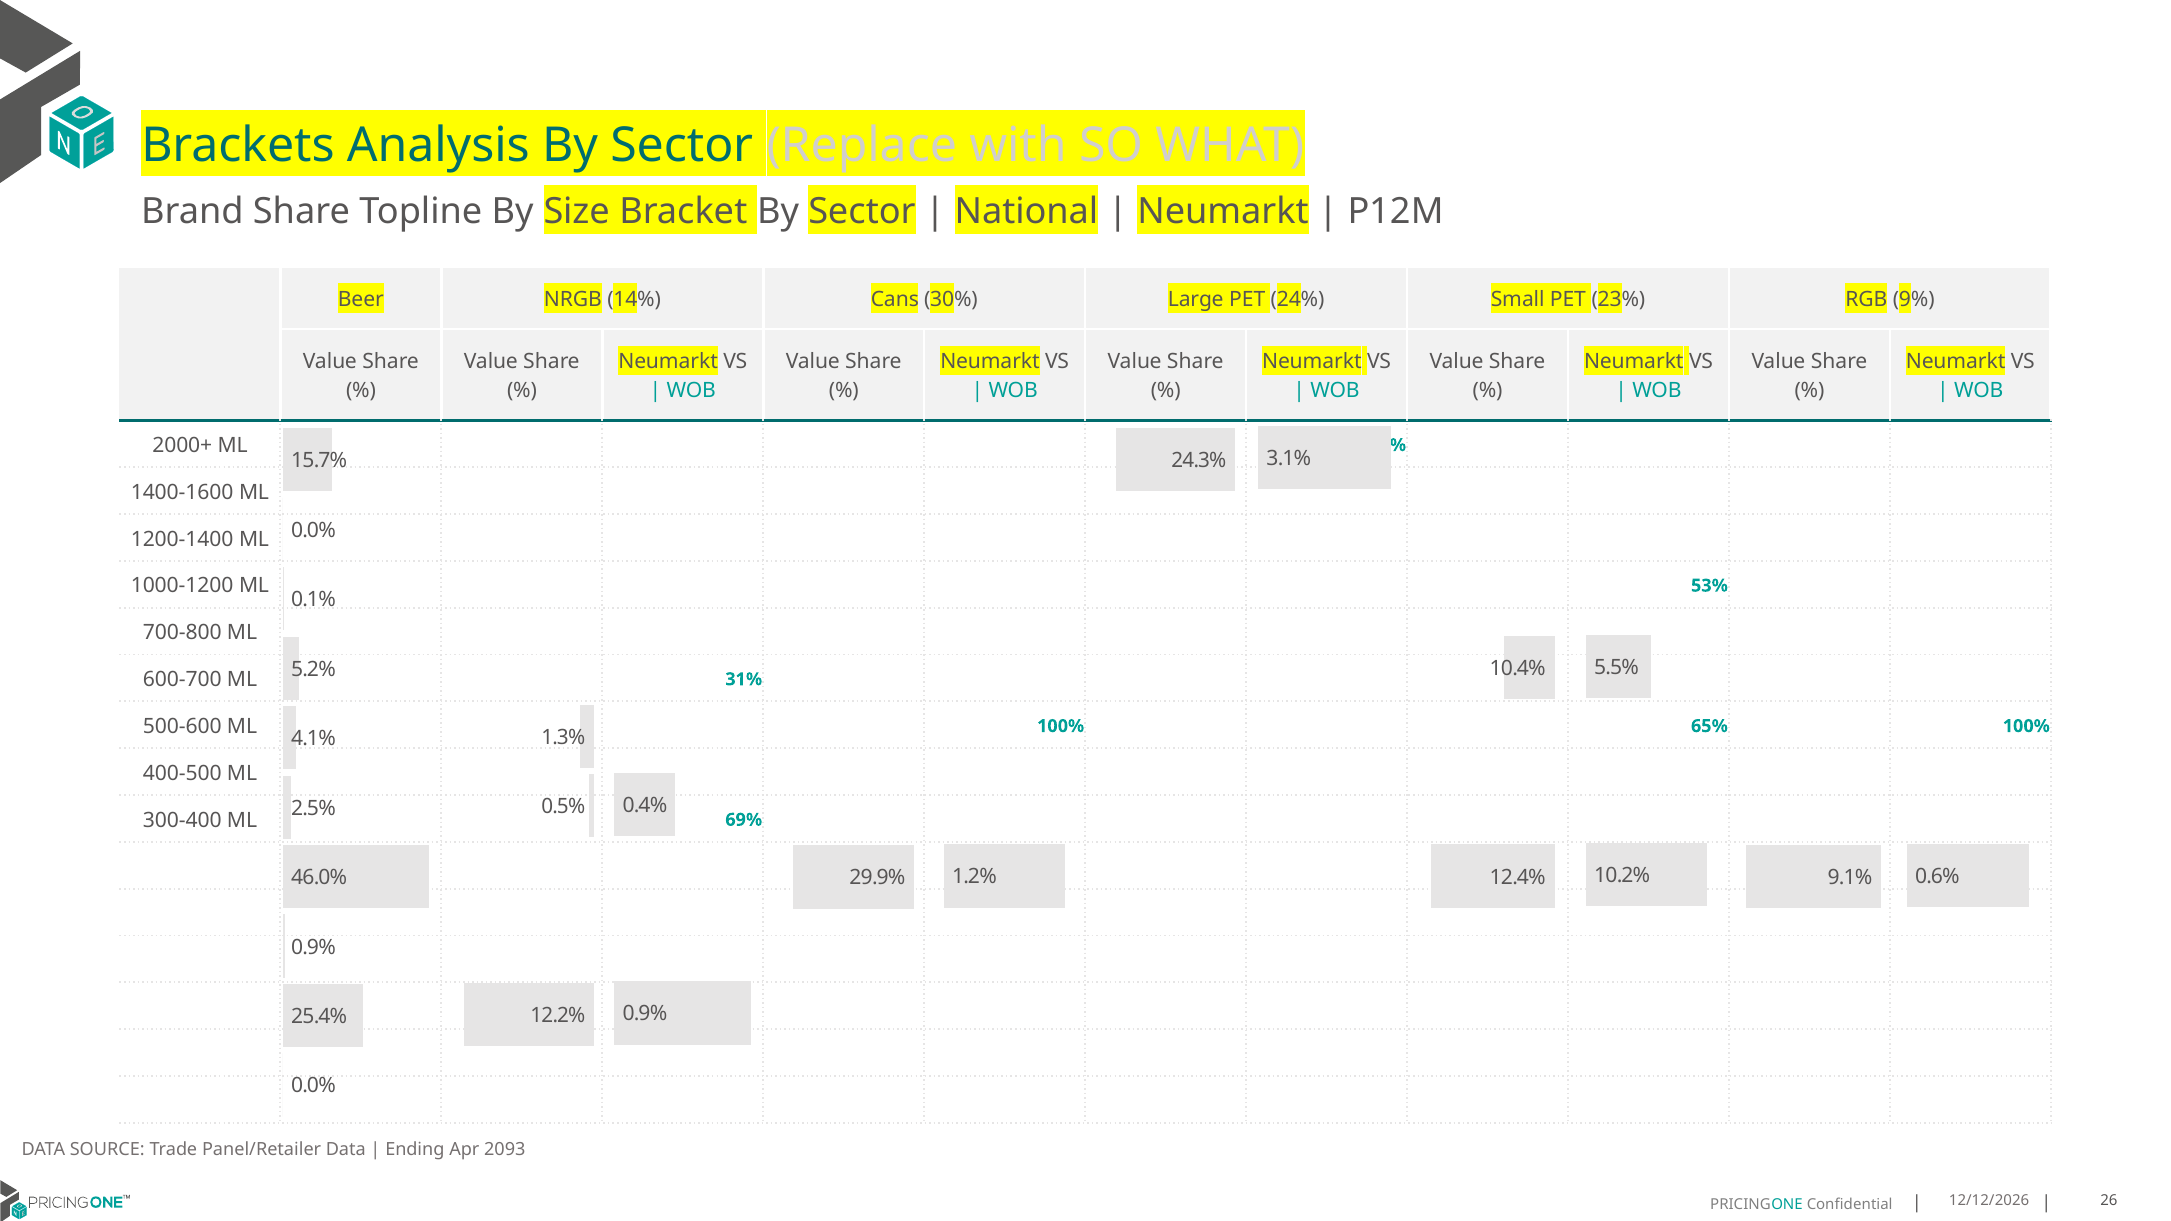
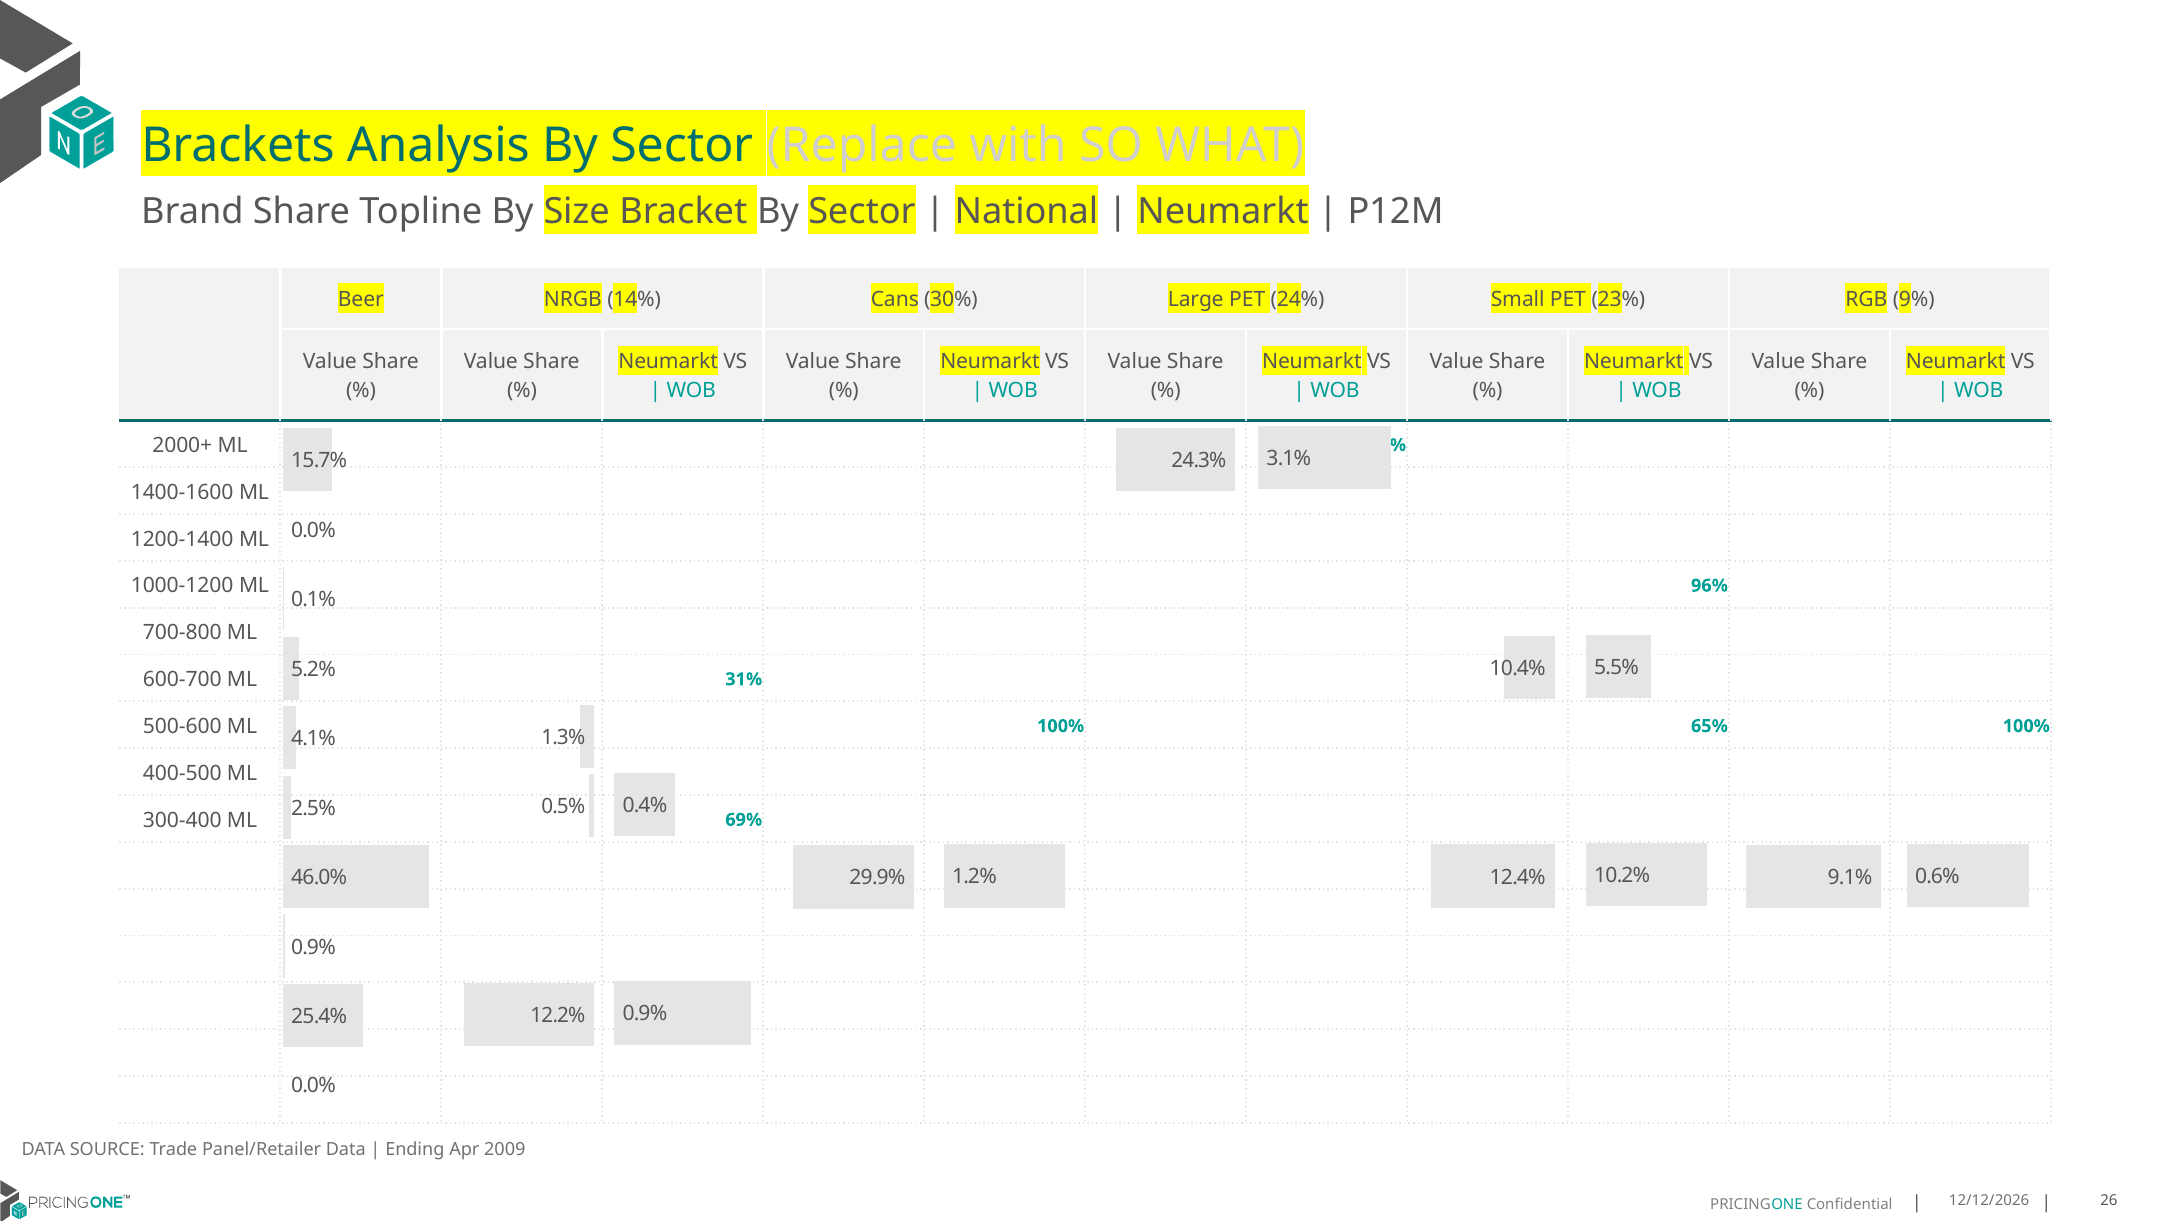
53%: 53% -> 96%
2093: 2093 -> 2009
